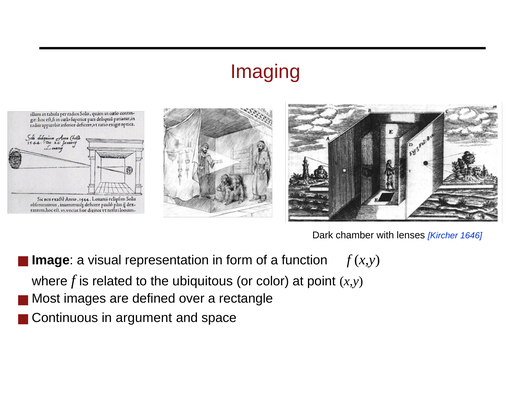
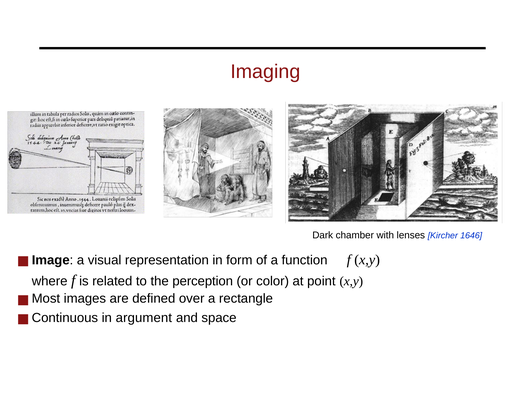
ubiquitous: ubiquitous -> perception
